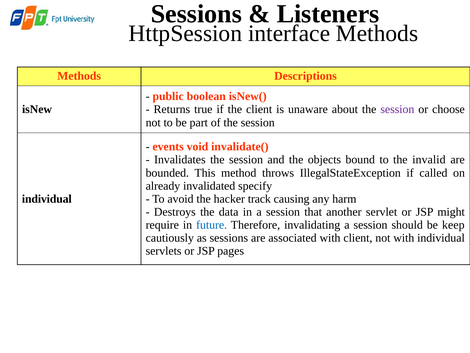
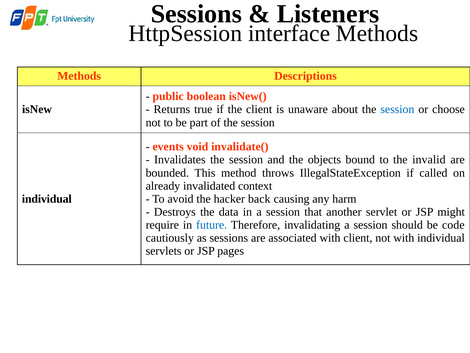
session at (397, 109) colour: purple -> blue
specify: specify -> context
track: track -> back
keep: keep -> code
